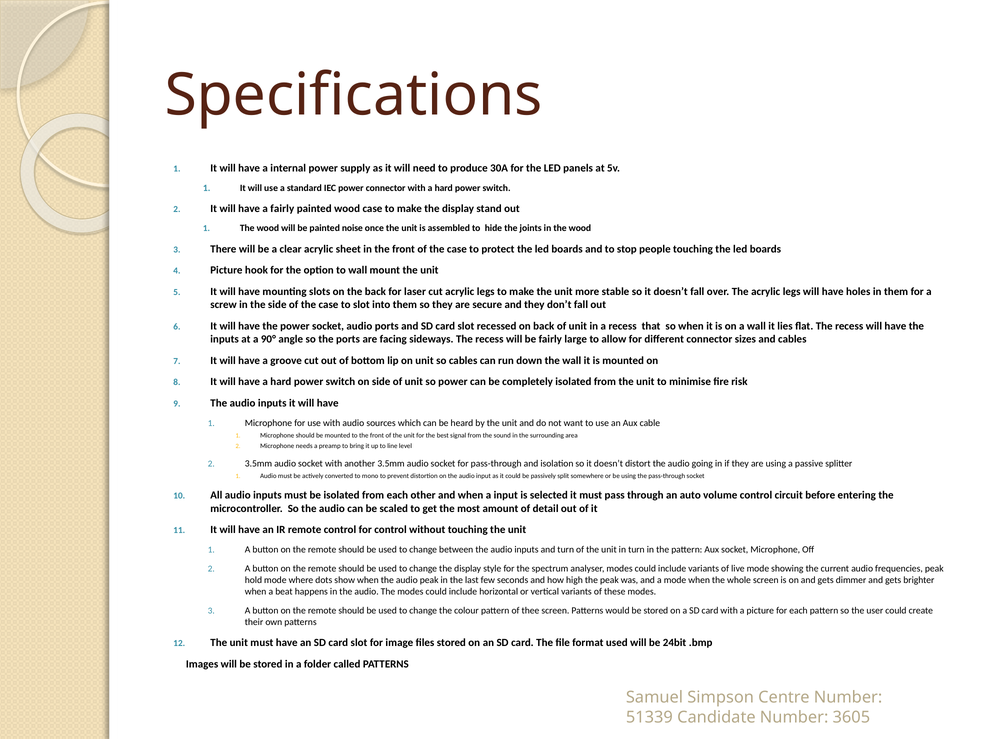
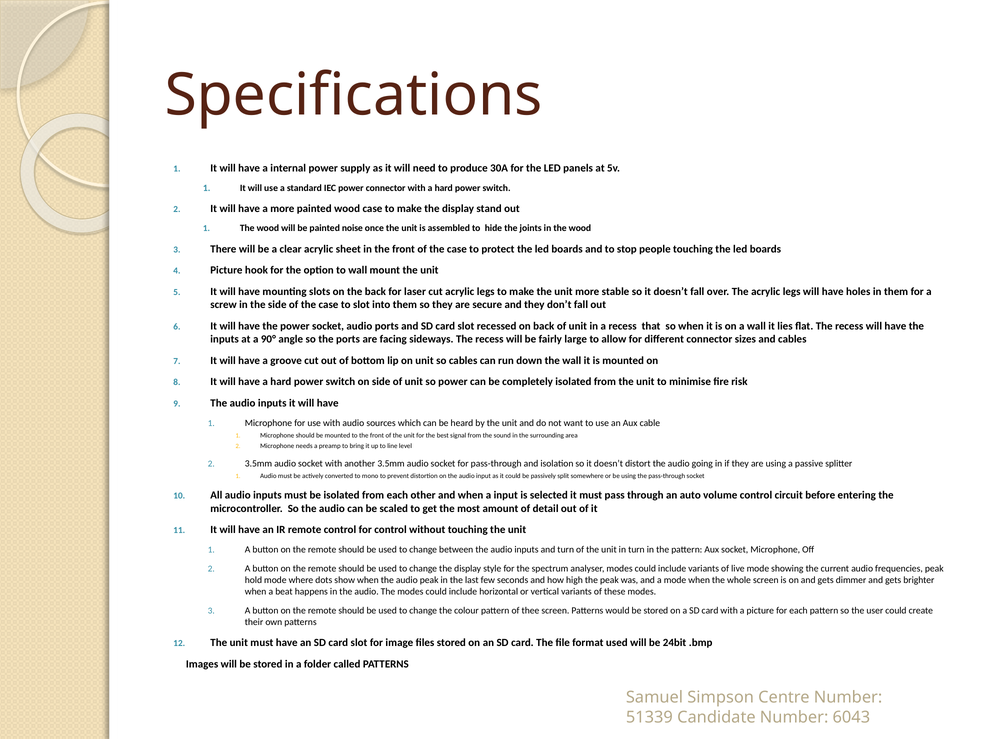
a fairly: fairly -> more
3605: 3605 -> 6043
